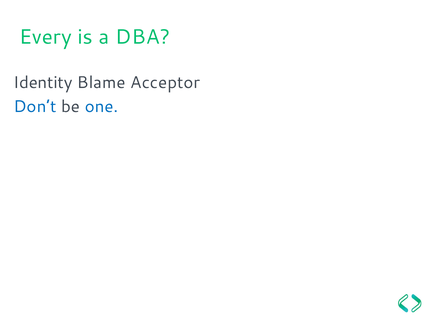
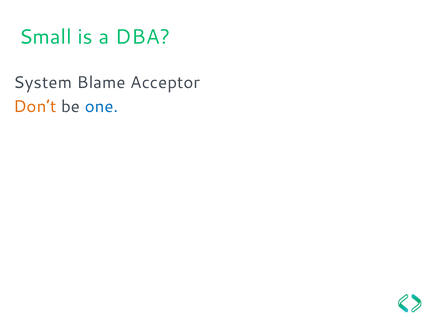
Every: Every -> Small
Identity: Identity -> System
Don’t colour: blue -> orange
